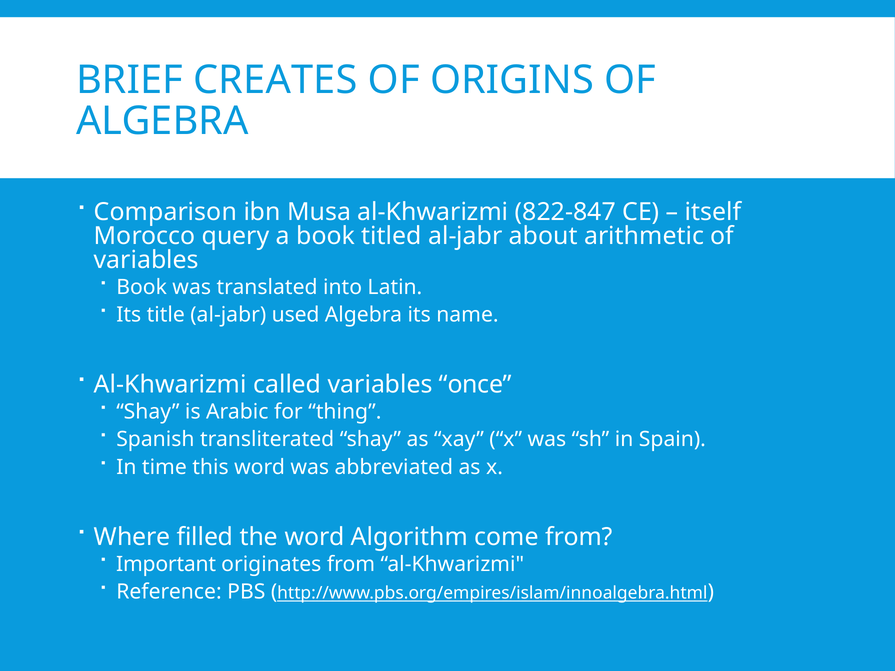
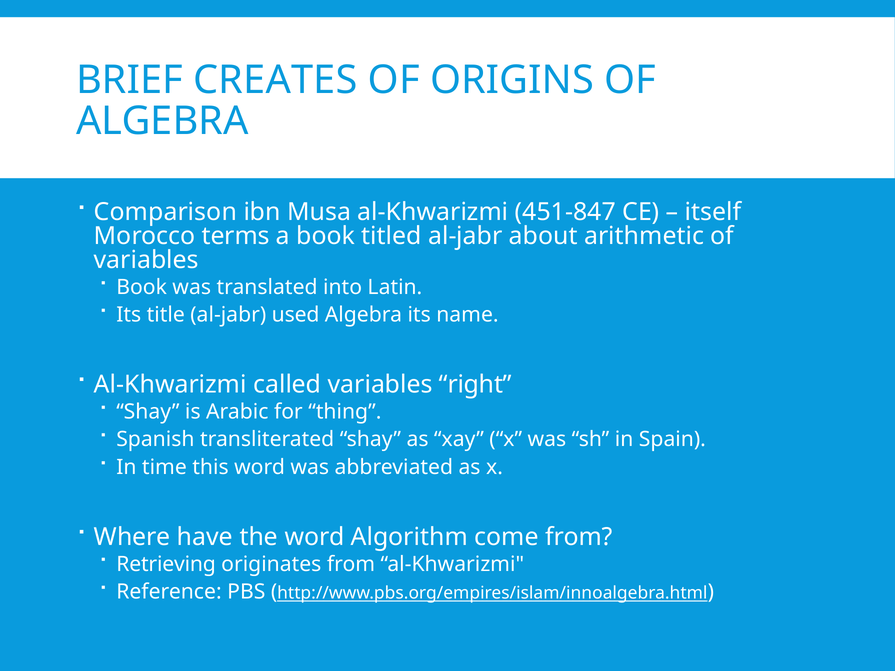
822-847: 822-847 -> 451-847
query: query -> terms
once: once -> right
filled: filled -> have
Important: Important -> Retrieving
